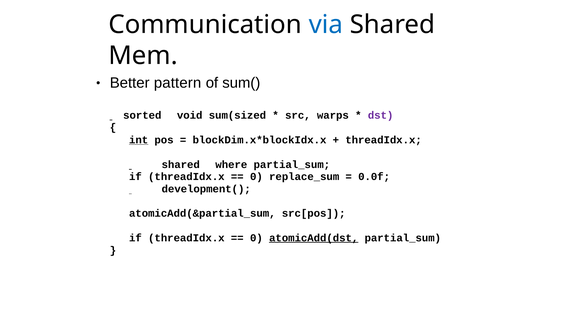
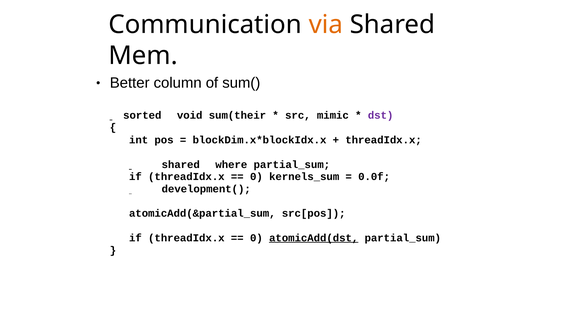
via colour: blue -> orange
pattern: pattern -> column
sum(sized: sum(sized -> sum(their
warps: warps -> mimic
int underline: present -> none
replace_sum: replace_sum -> kernels_sum
